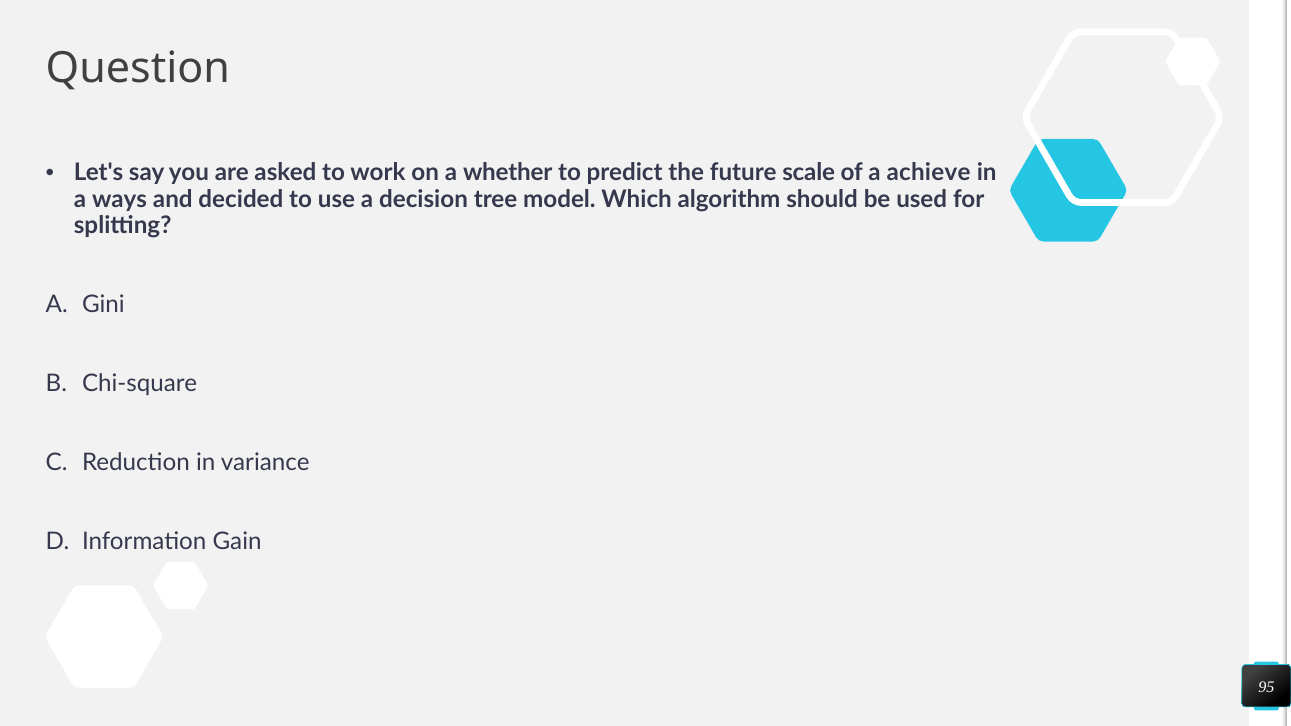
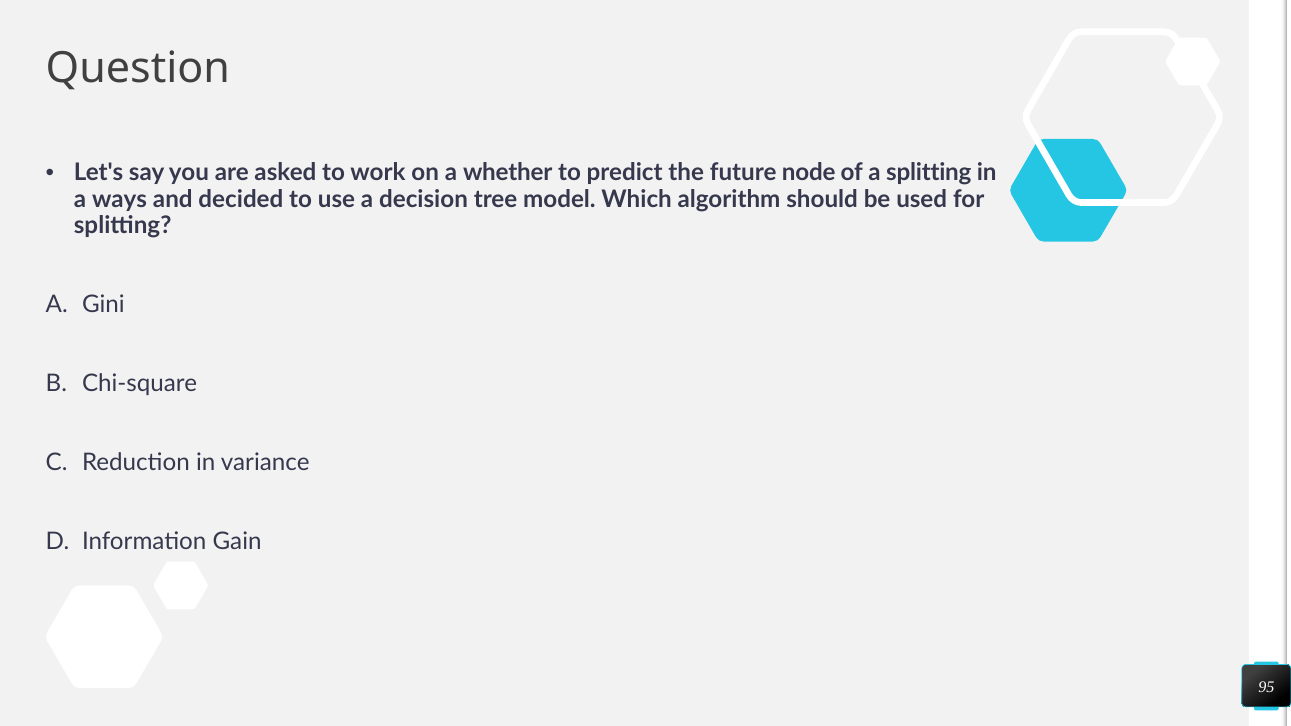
scale: scale -> node
a achieve: achieve -> splitting
